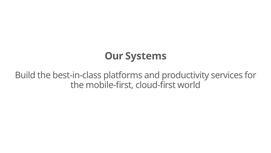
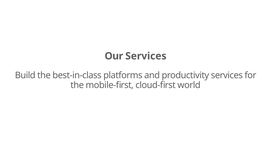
Our Systems: Systems -> Services
